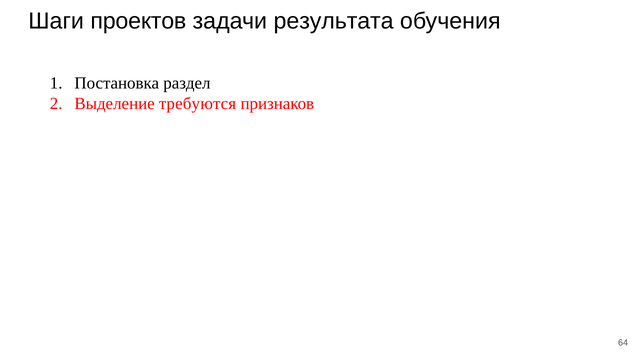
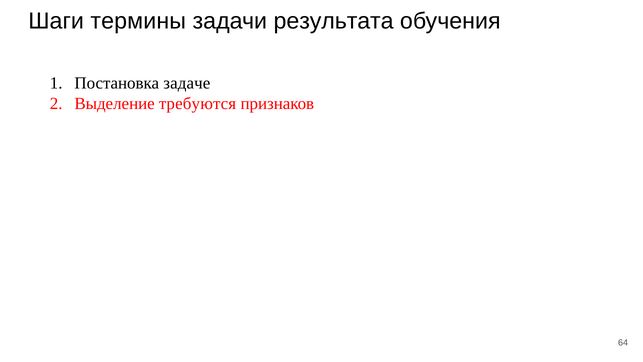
проектов: проектов -> термины
раздел: раздел -> задаче
